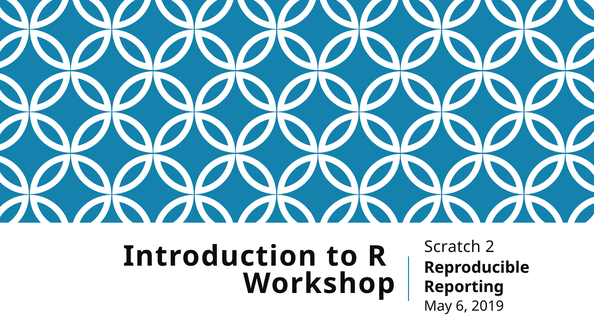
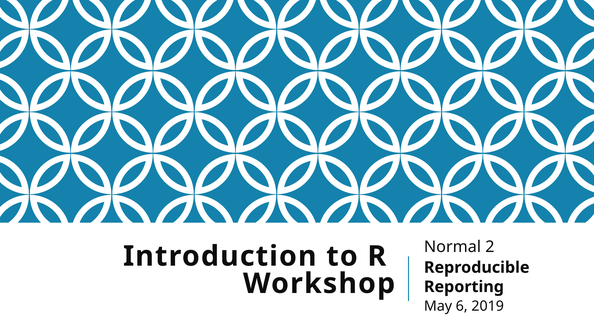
Scratch: Scratch -> Normal
